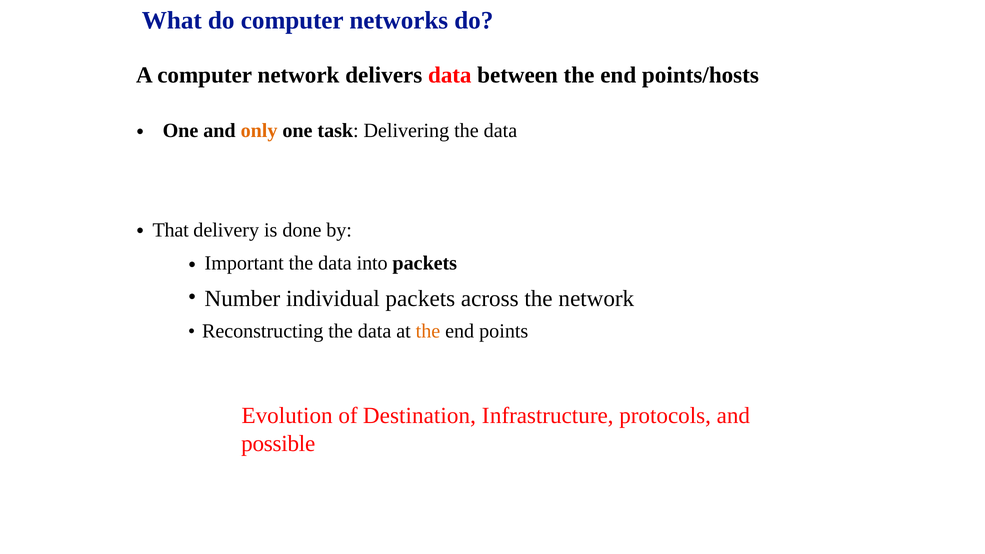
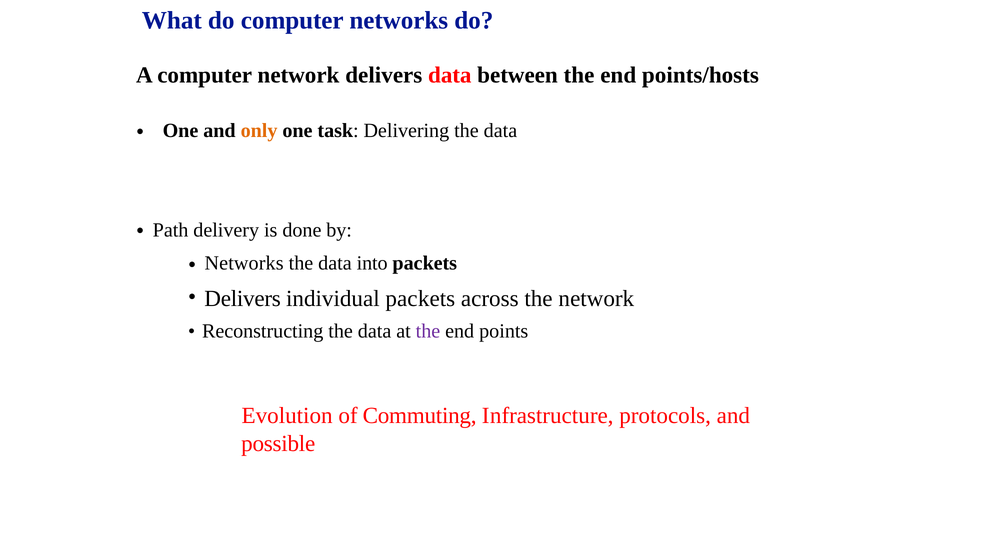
That: That -> Path
Important at (244, 263): Important -> Networks
Number at (242, 299): Number -> Delivers
the at (428, 331) colour: orange -> purple
Destination: Destination -> Commuting
